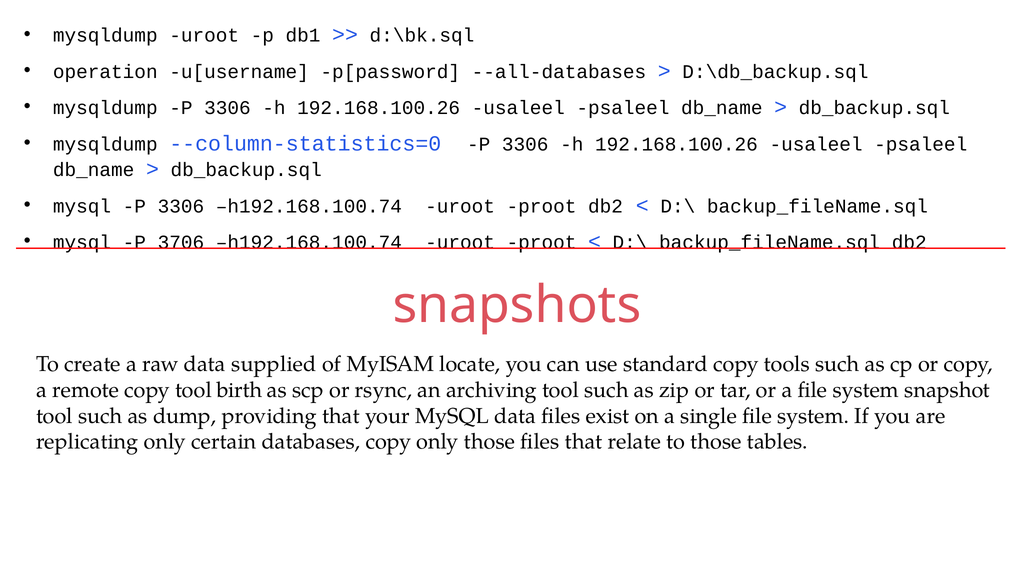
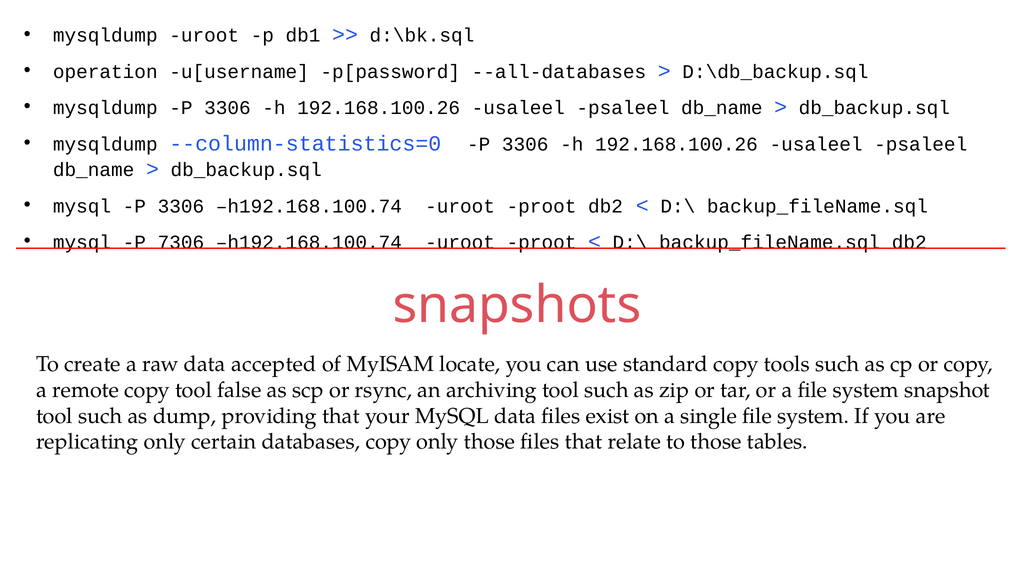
3706: 3706 -> 7306
supplied: supplied -> accepted
birth: birth -> false
